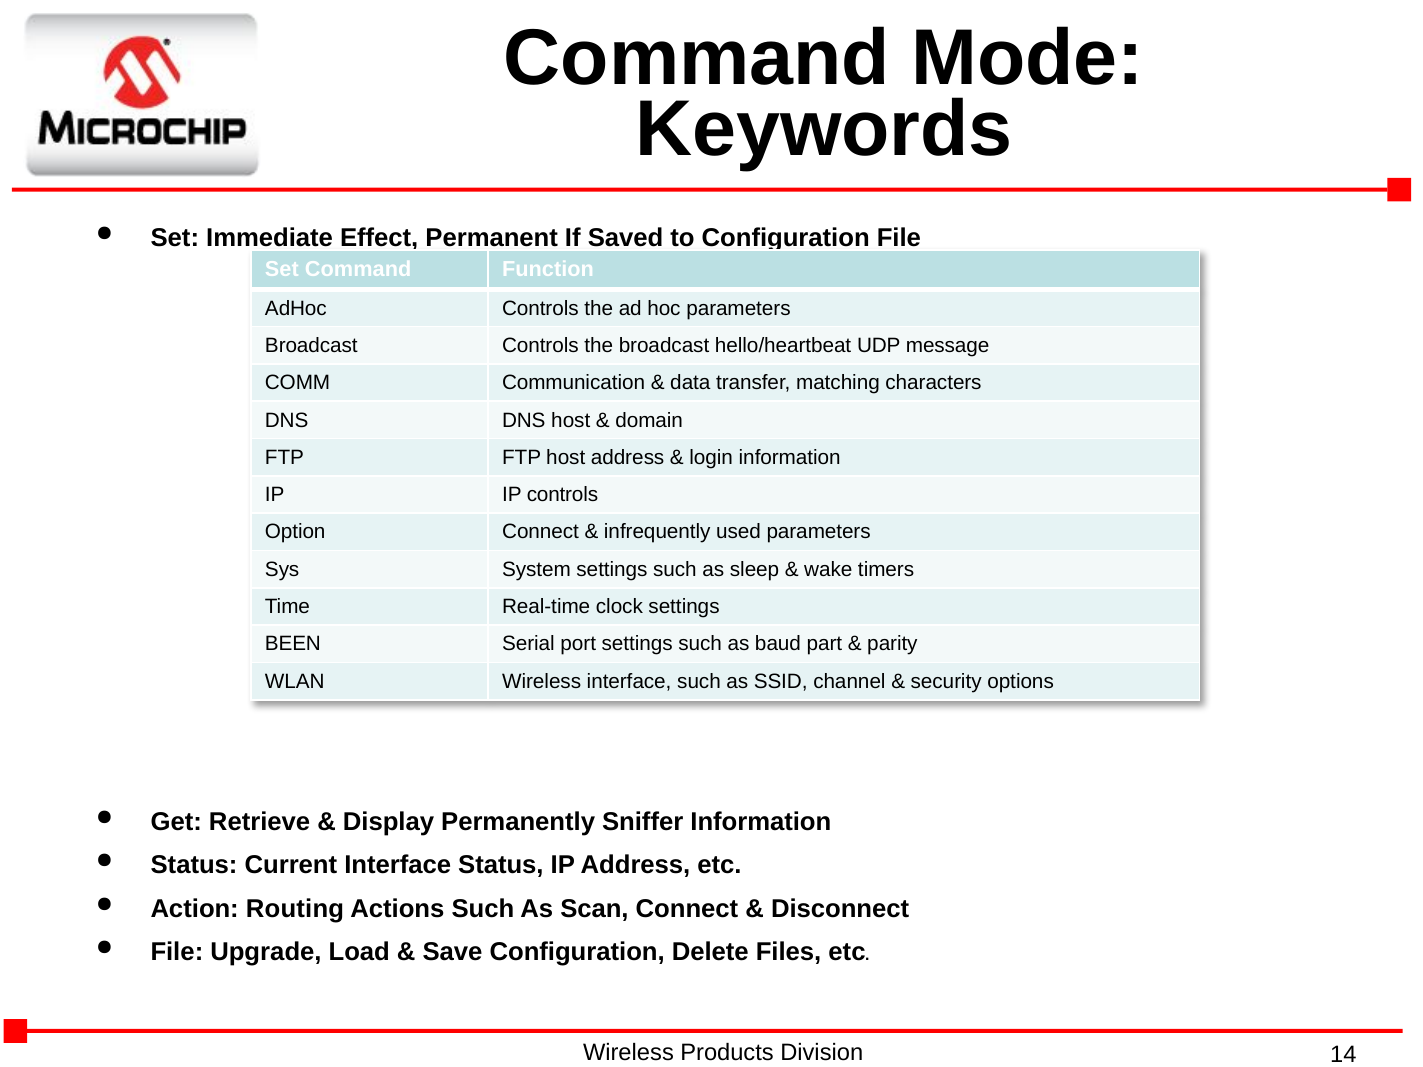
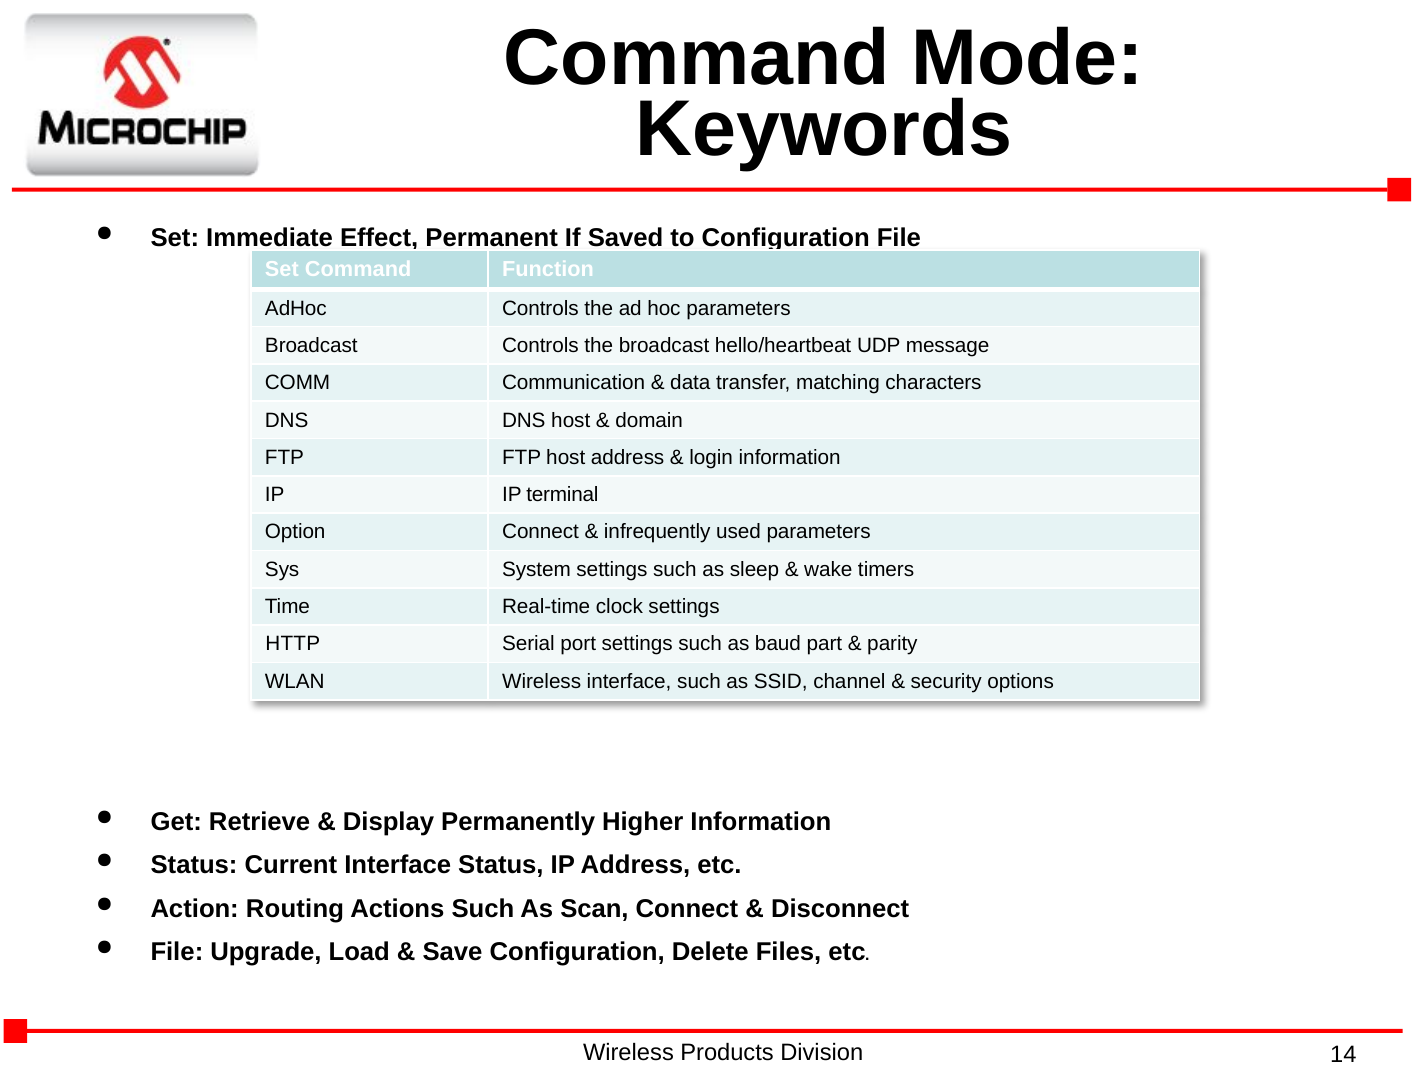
IP controls: controls -> terminal
BEEN: BEEN -> HTTP
Sniffer: Sniffer -> Higher
